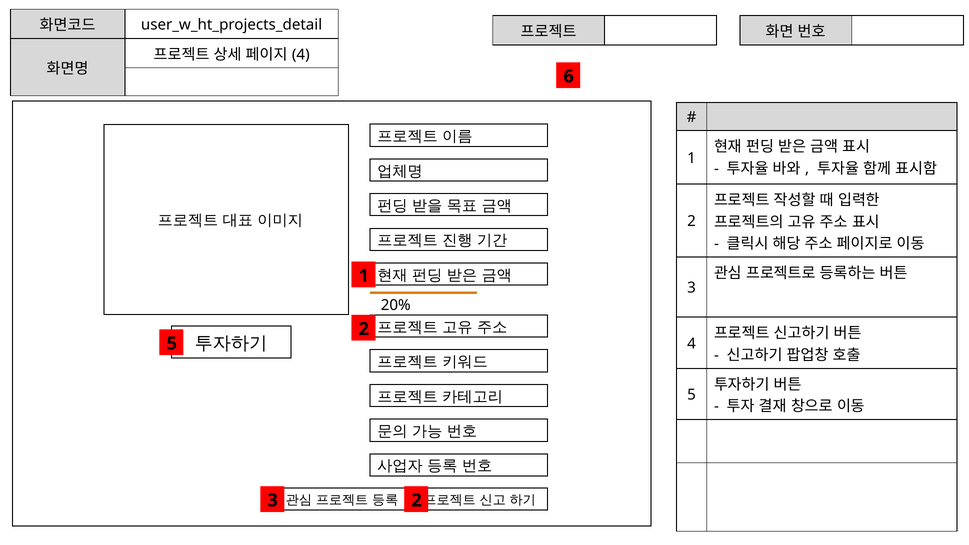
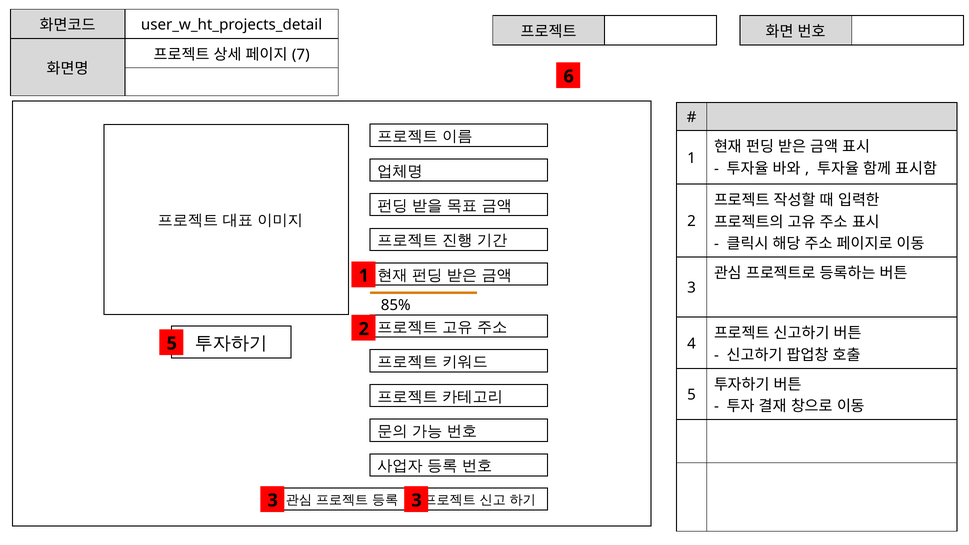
4 at (301, 55): 4 -> 7
20%: 20% -> 85%
3 2: 2 -> 3
